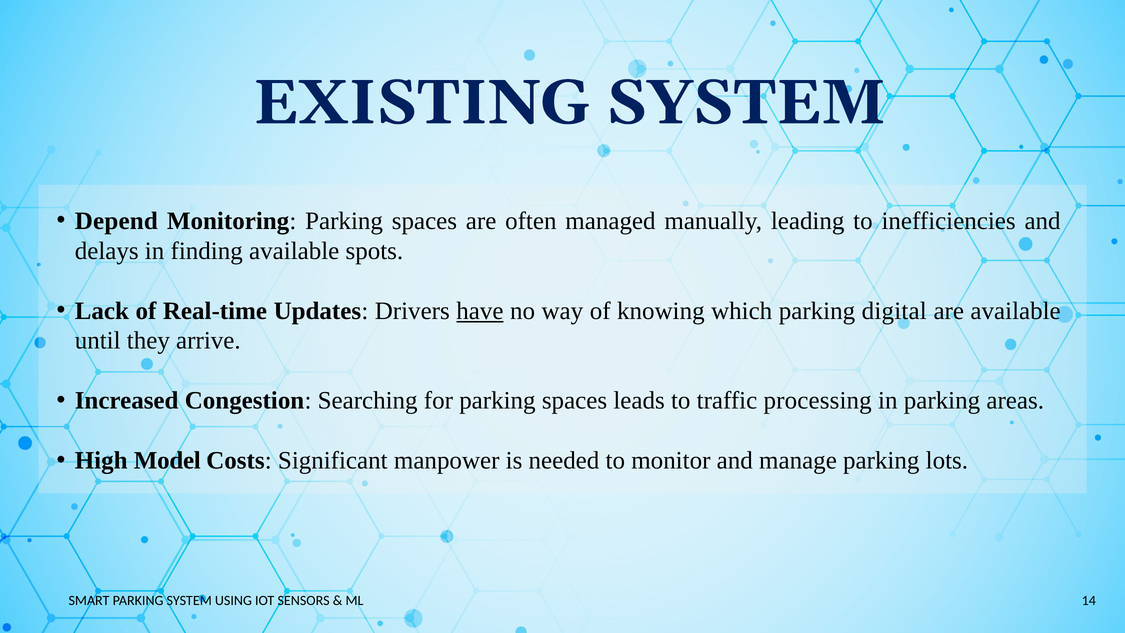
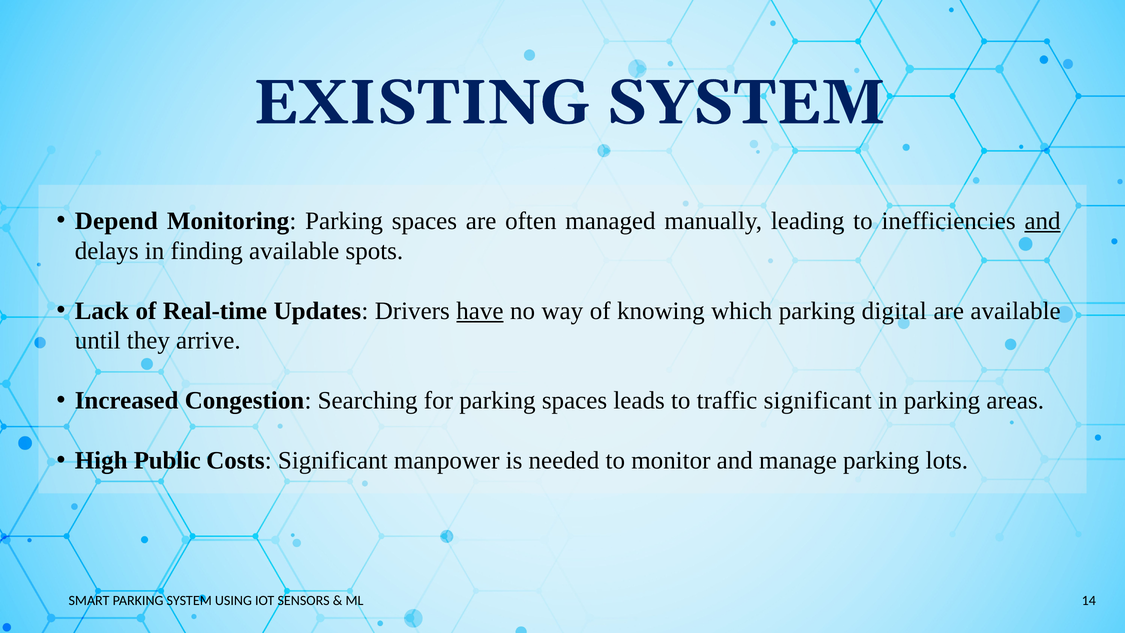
and at (1043, 221) underline: none -> present
traffic processing: processing -> significant
Model: Model -> Public
